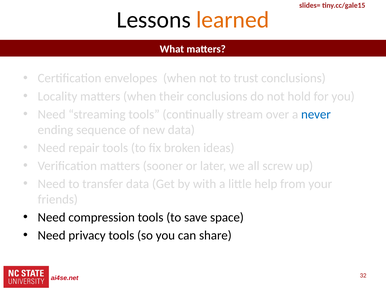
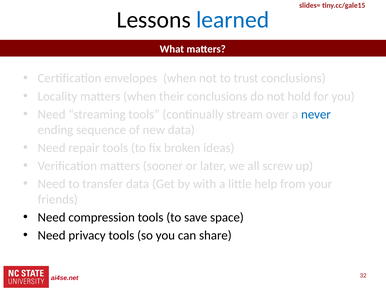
learned colour: orange -> blue
